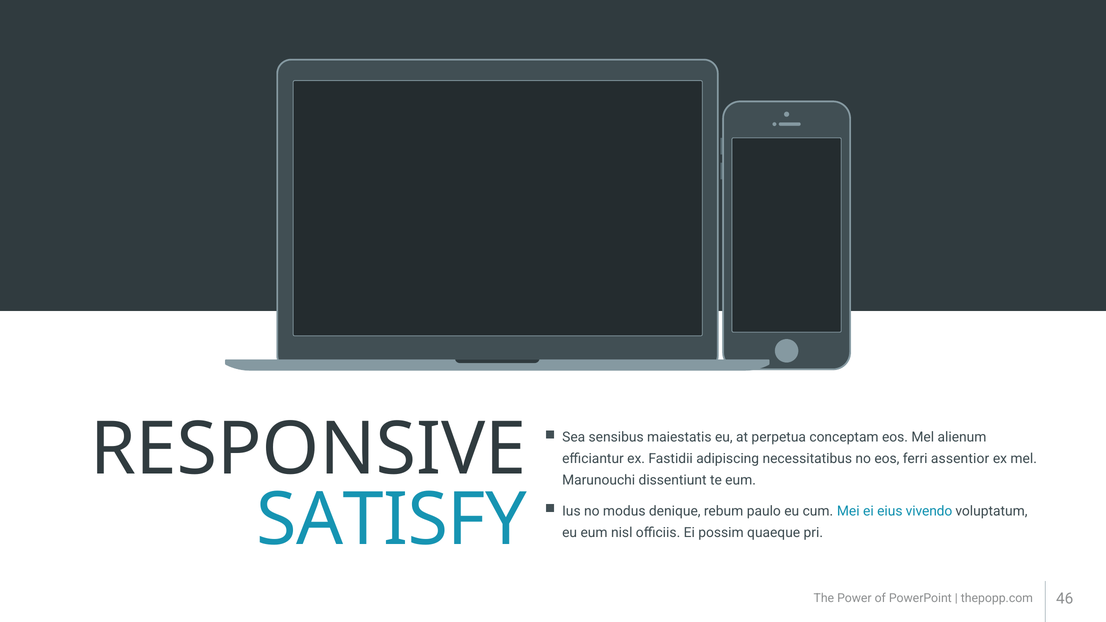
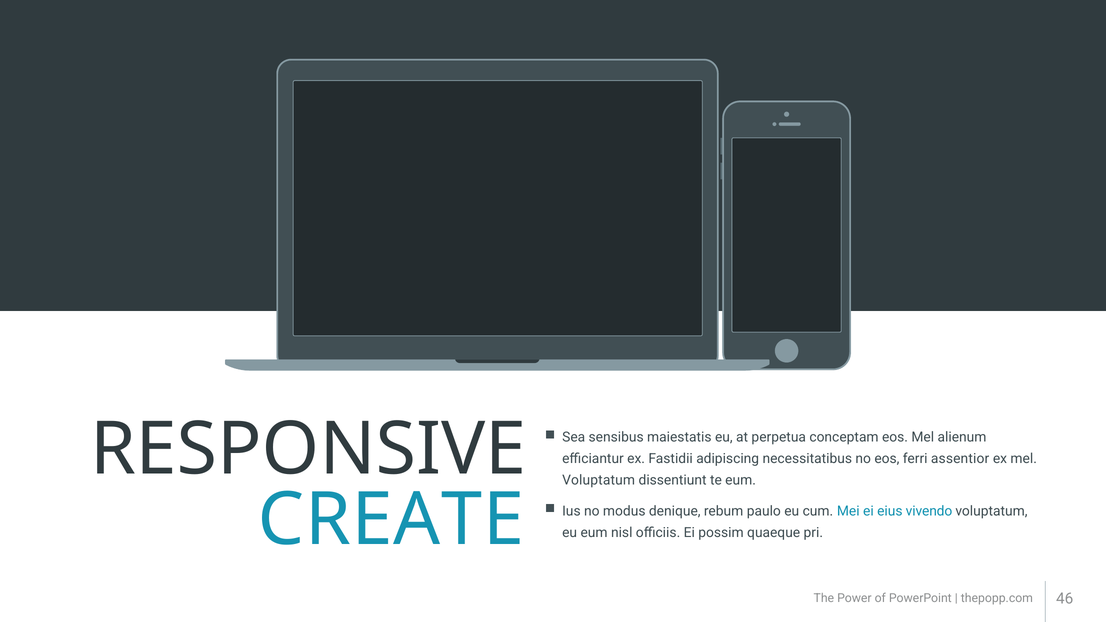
Marunouchi at (599, 480): Marunouchi -> Voluptatum
SATISFY: SATISFY -> CREATE
